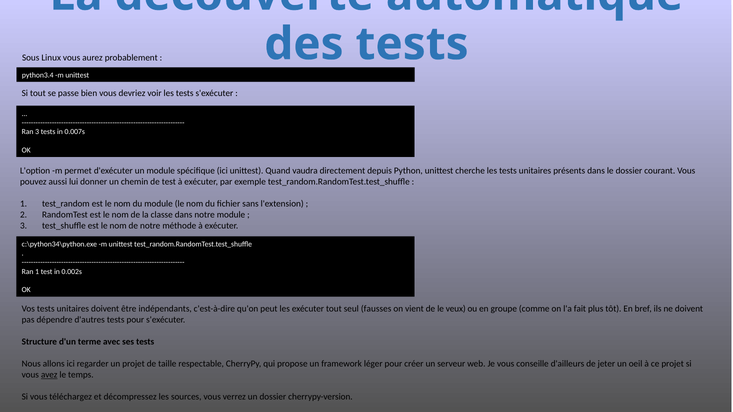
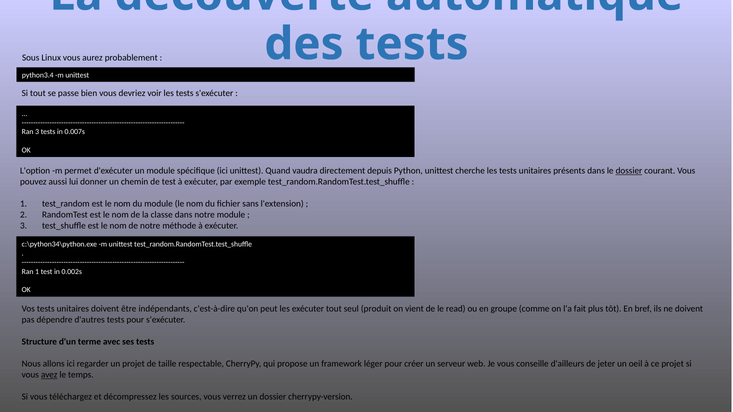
dossier at (629, 171) underline: none -> present
fausses: fausses -> produit
veux: veux -> read
